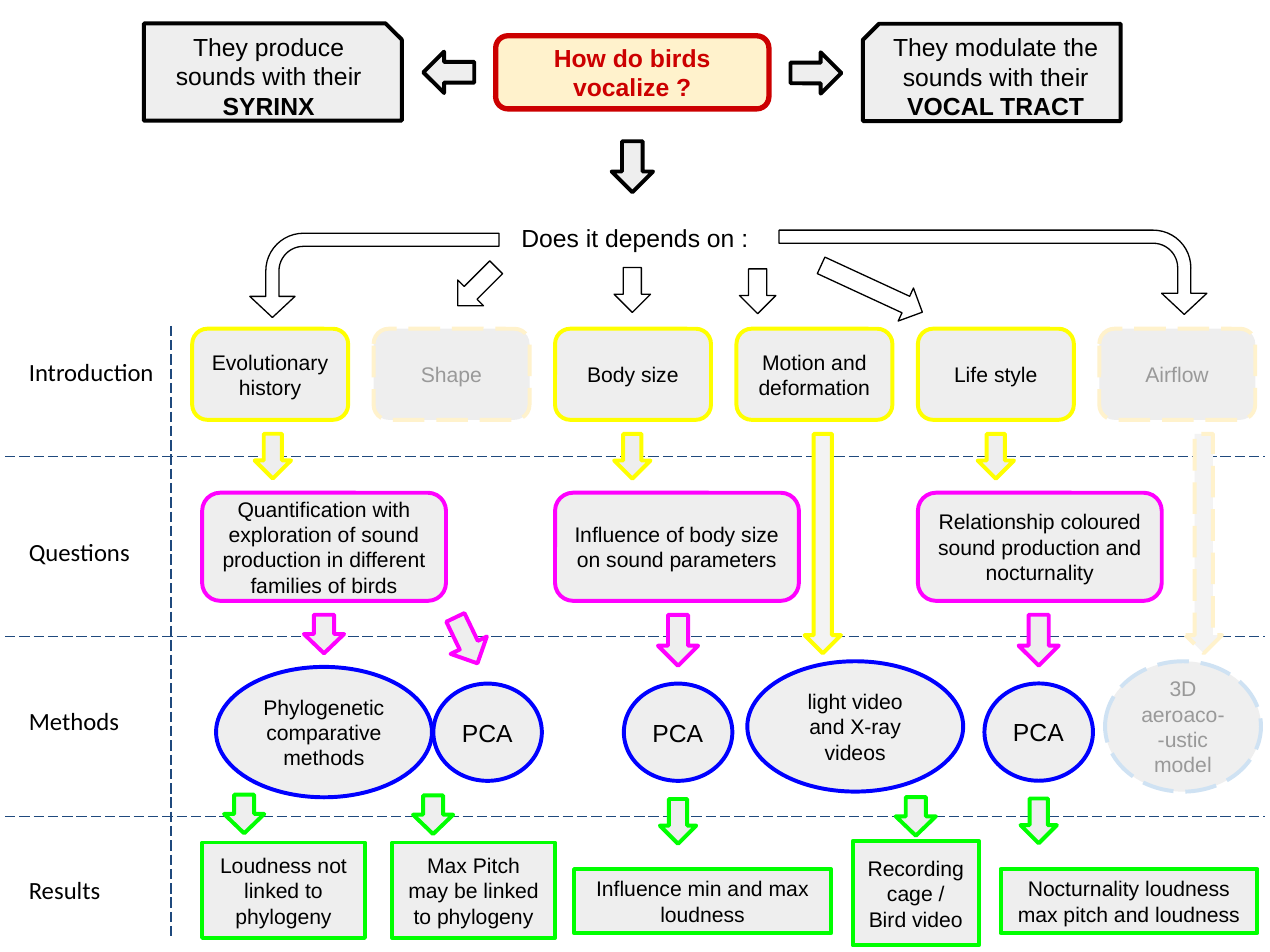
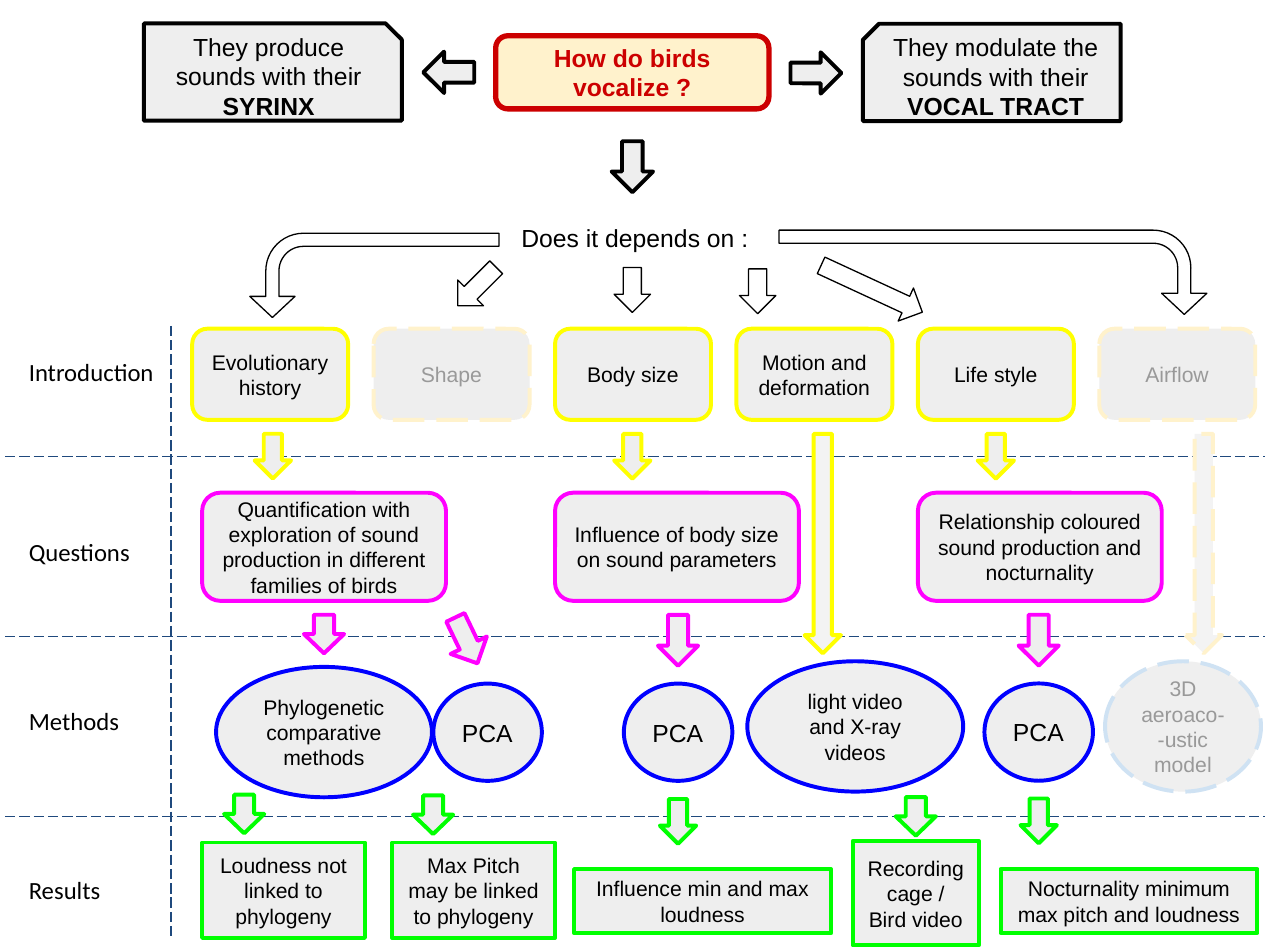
Nocturnality loudness: loudness -> minimum
